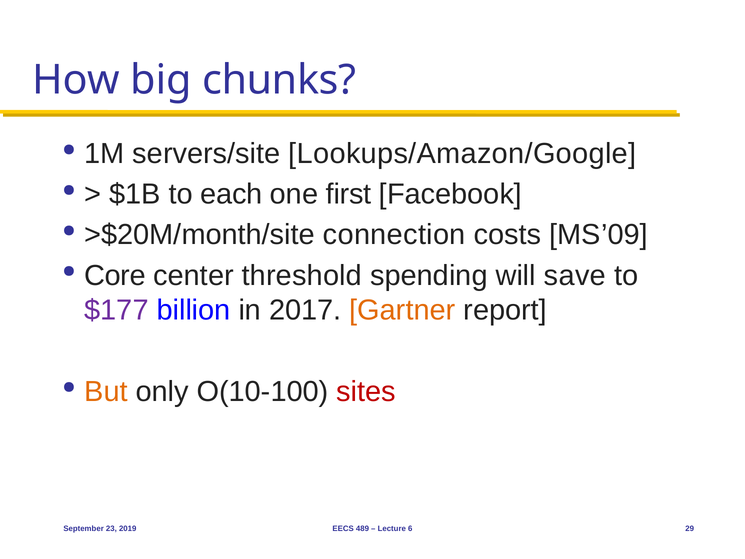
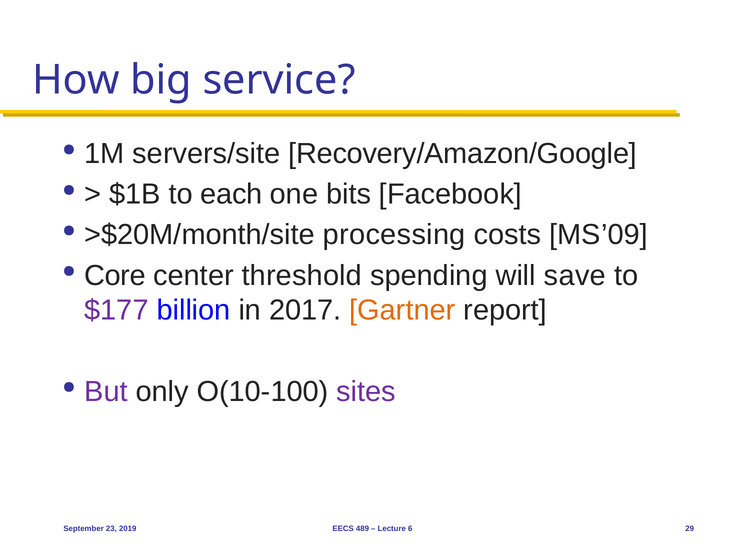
chunks: chunks -> service
Lookups/Amazon/Google: Lookups/Amazon/Google -> Recovery/Amazon/Google
first: first -> bits
connection: connection -> processing
But colour: orange -> purple
sites colour: red -> purple
